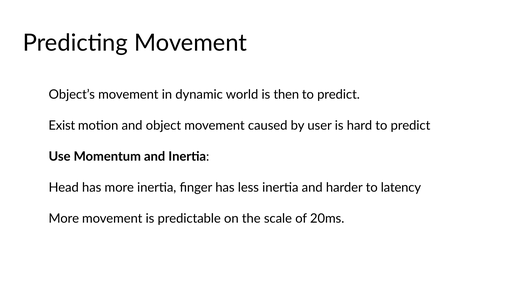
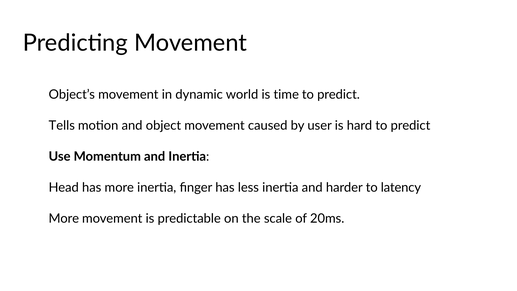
then: then -> time
Exist: Exist -> Tells
